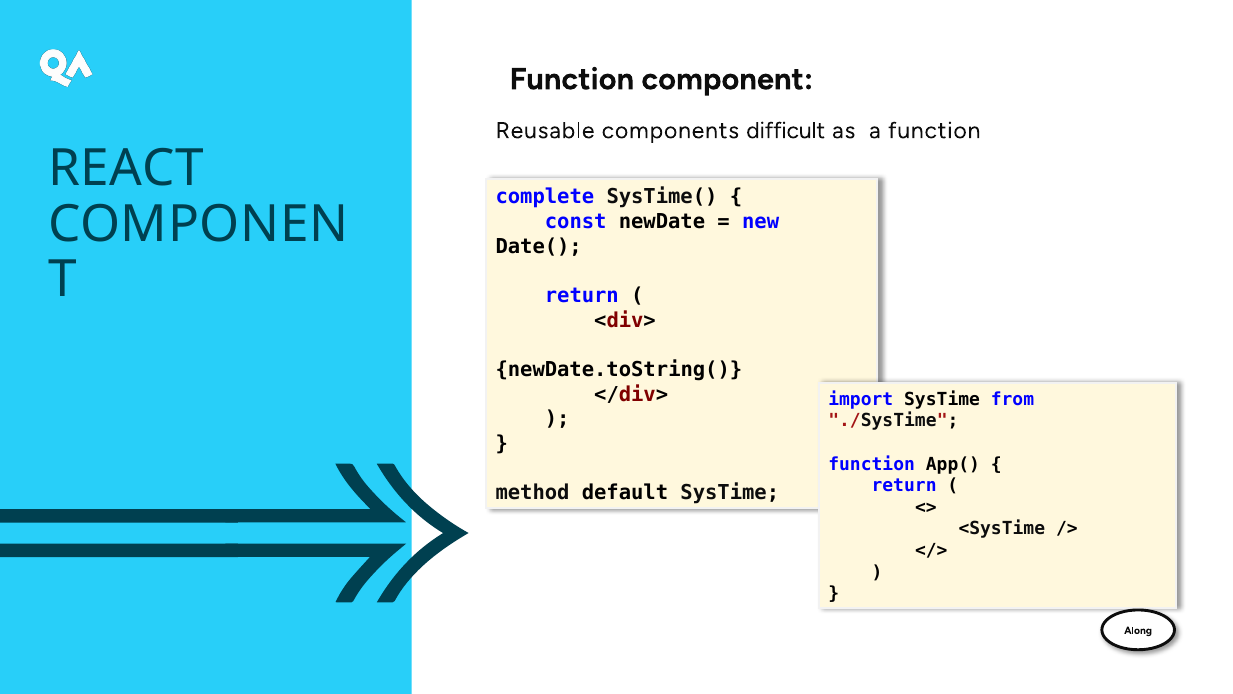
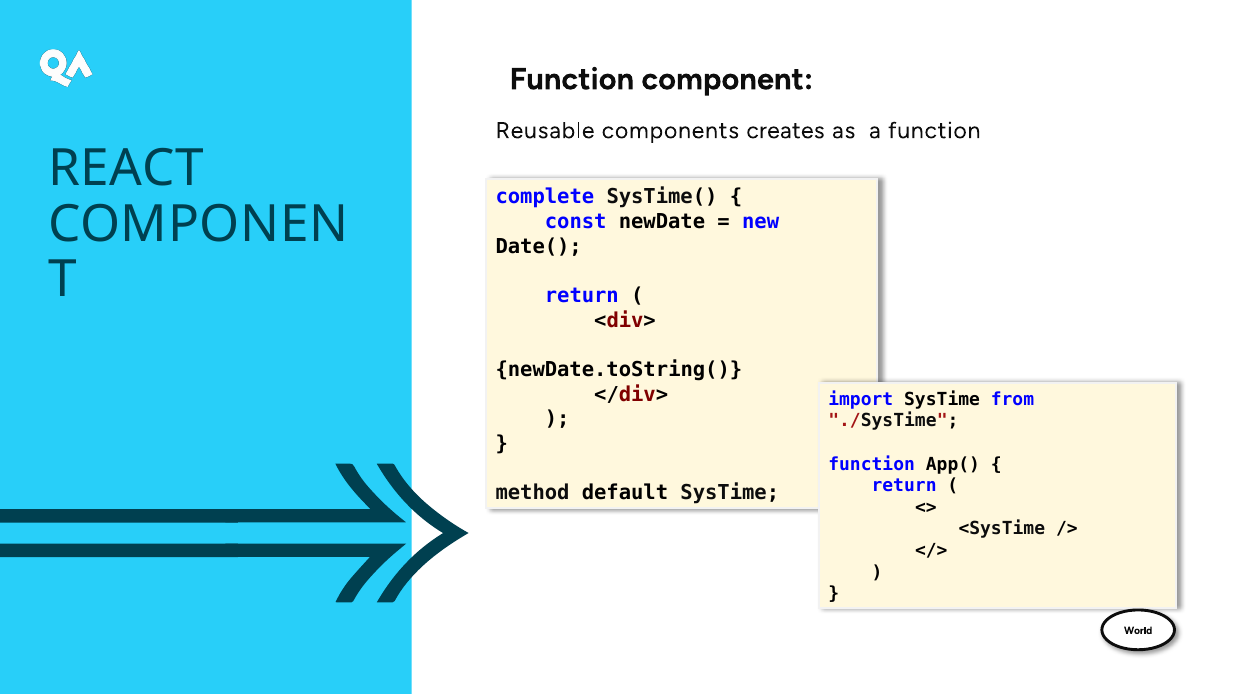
difficult: difficult -> creates
Along: Along -> World
